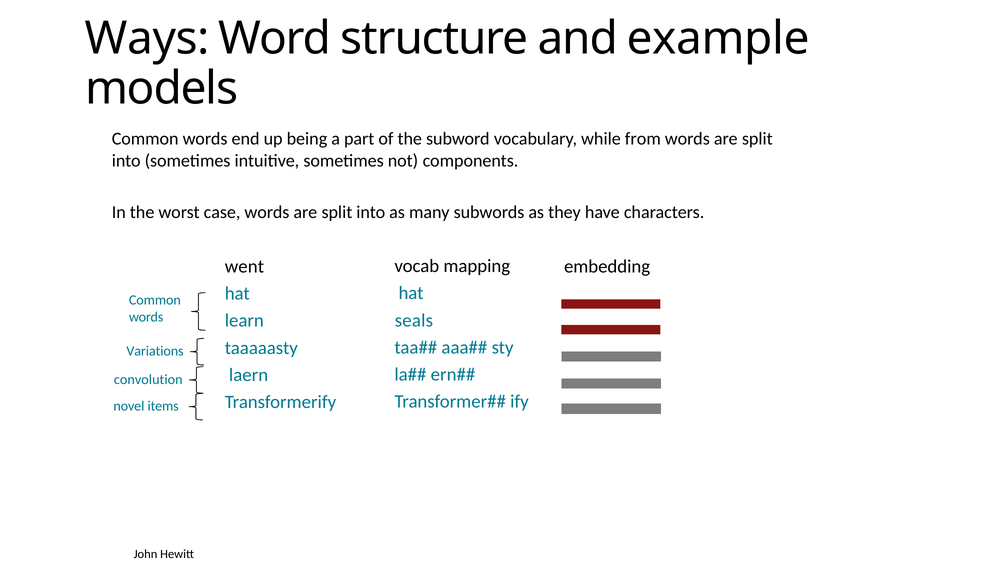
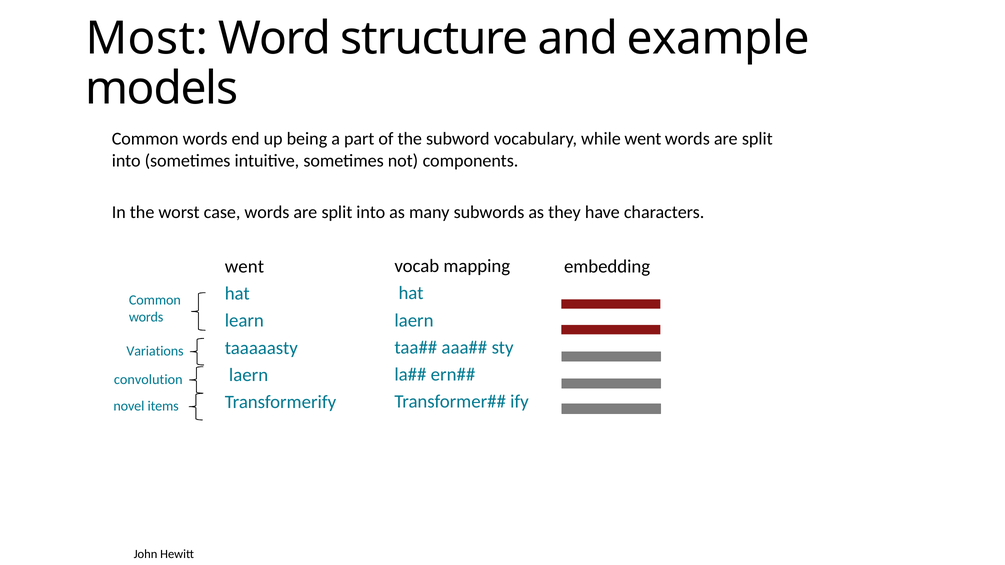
Ways: Ways -> Most
while from: from -> went
seals at (414, 320): seals -> laern
